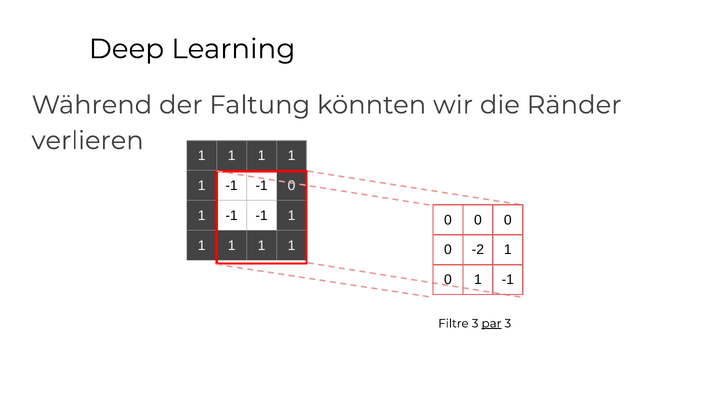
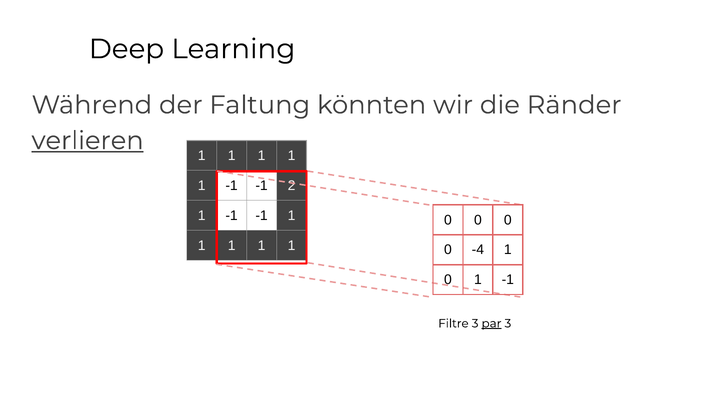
verlieren underline: none -> present
-1 0: 0 -> 2
-2: -2 -> -4
